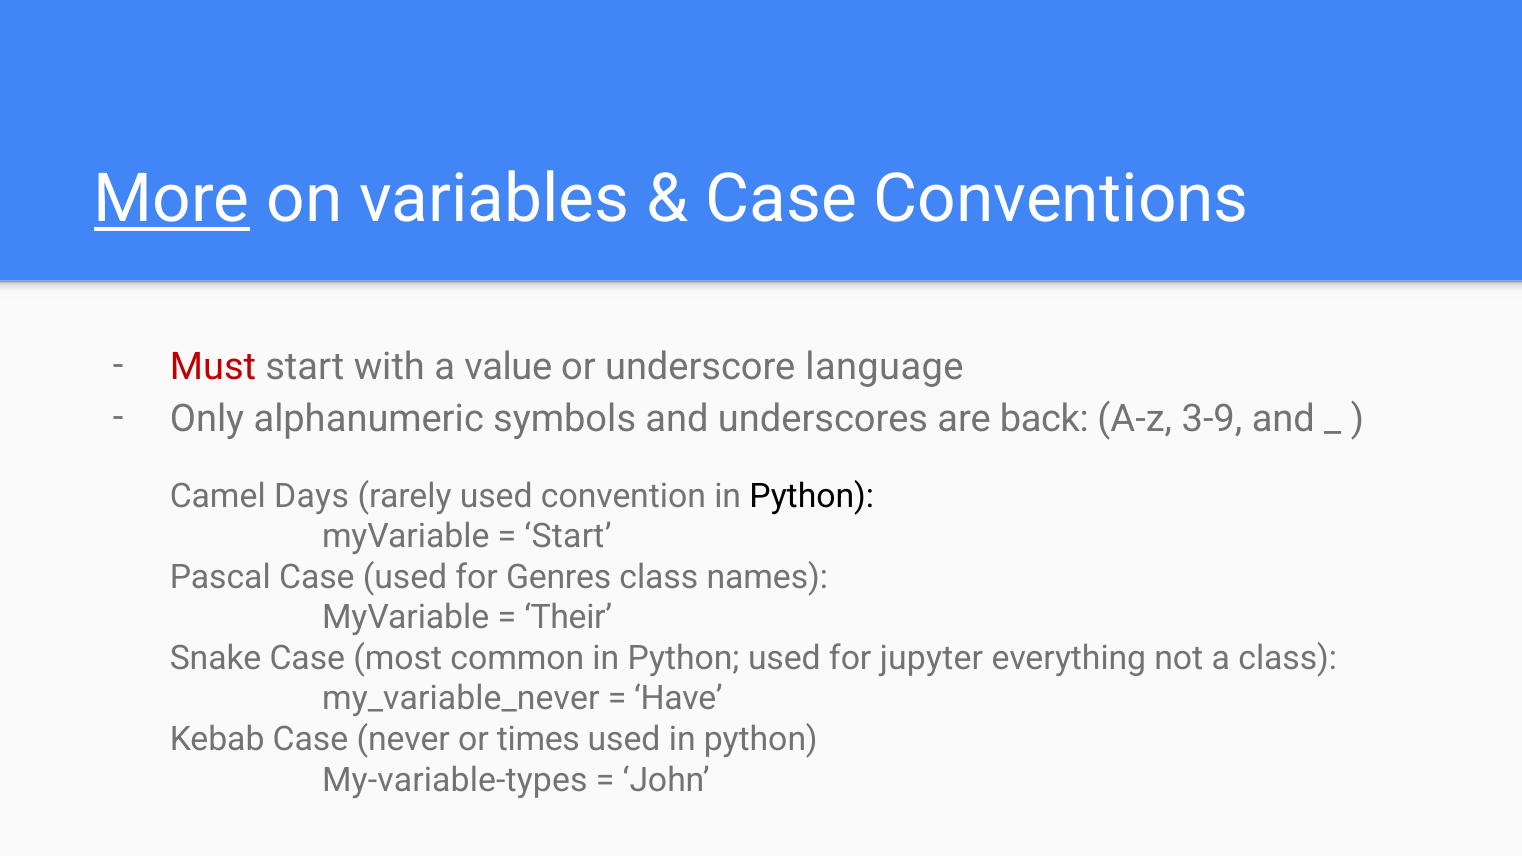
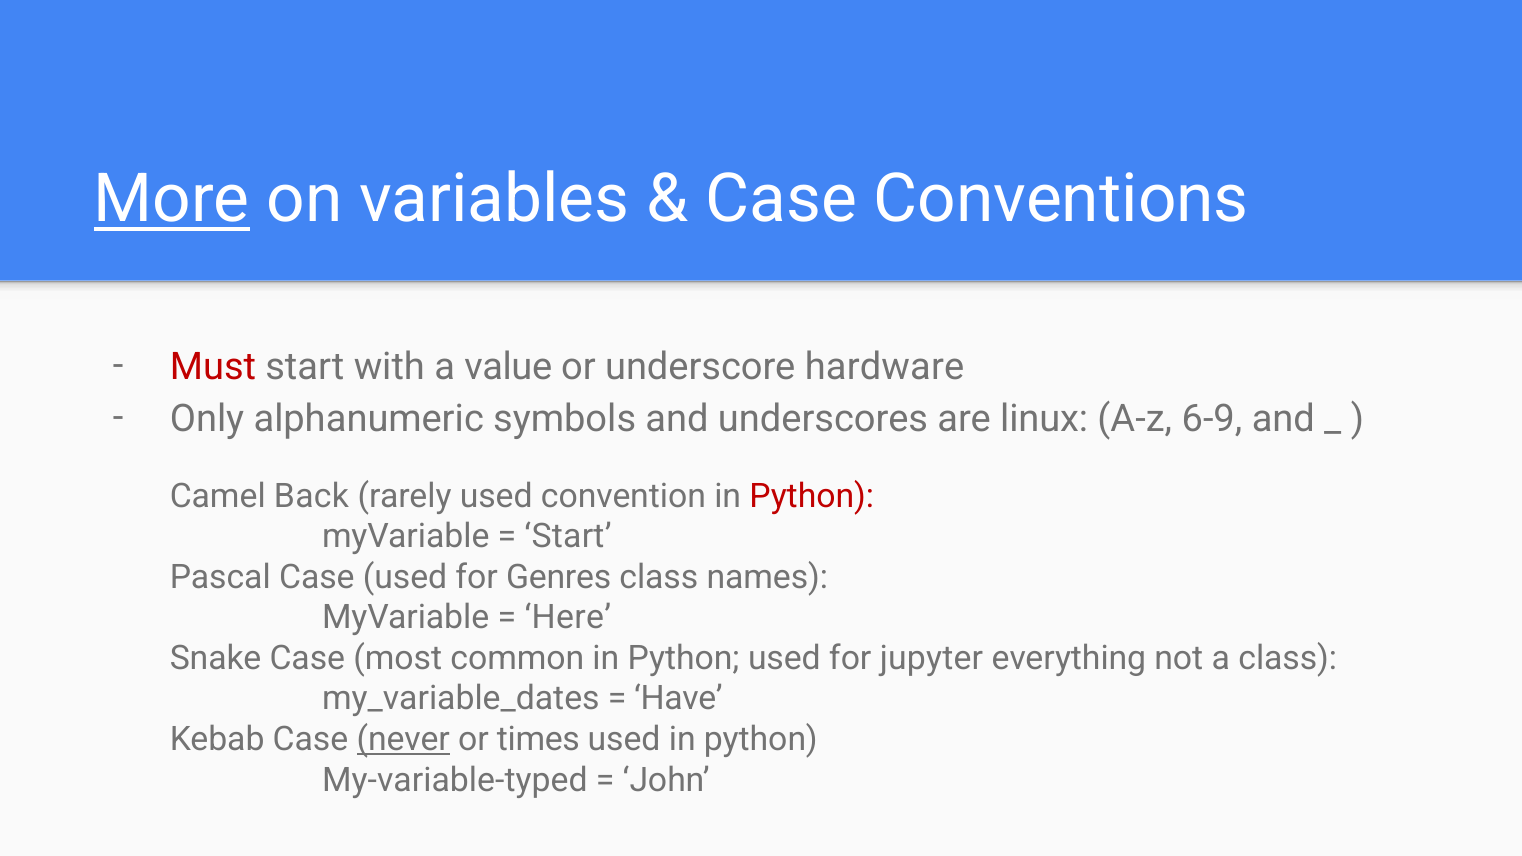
language: language -> hardware
back: back -> linux
3-9: 3-9 -> 6-9
Days: Days -> Back
Python at (812, 496) colour: black -> red
Their: Their -> Here
my_variable_never: my_variable_never -> my_variable_dates
never underline: none -> present
My-variable-types: My-variable-types -> My-variable-typed
